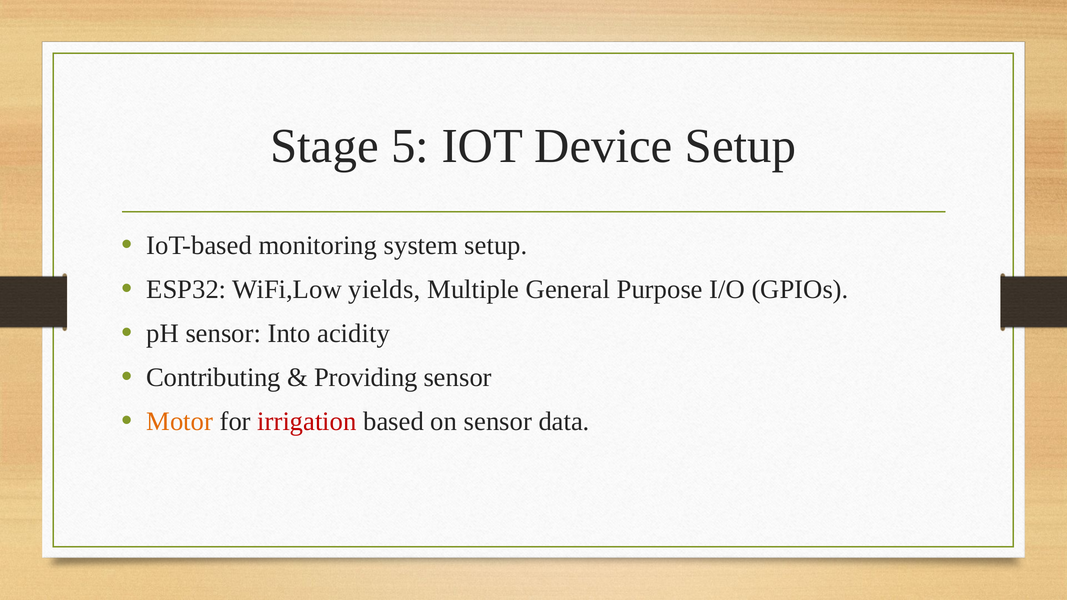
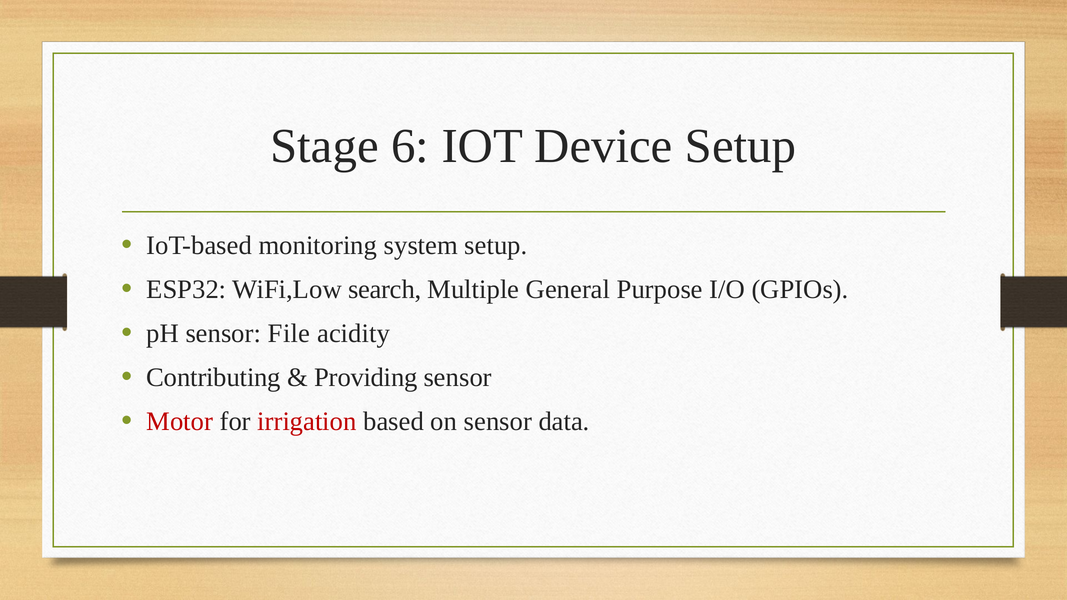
5: 5 -> 6
yields: yields -> search
Into: Into -> File
Motor colour: orange -> red
